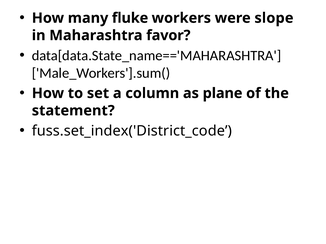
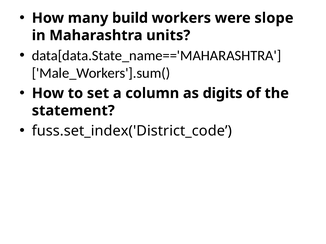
fluke: fluke -> build
favor: favor -> units
plane: plane -> digits
